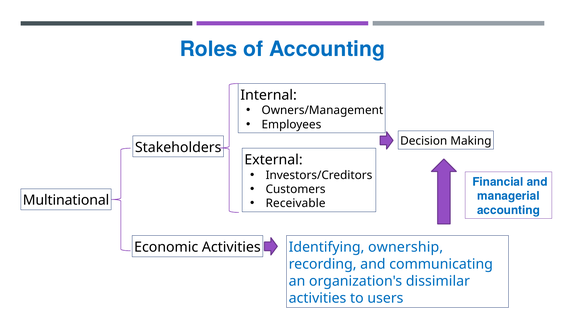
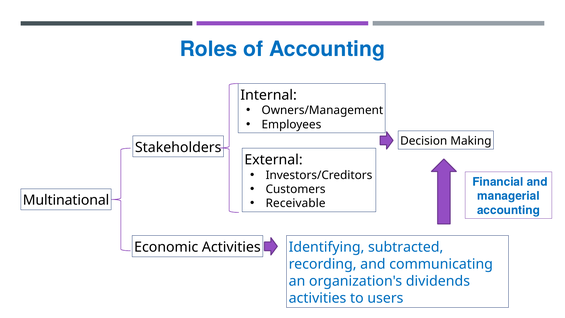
ownership: ownership -> subtracted
dissimilar: dissimilar -> dividends
